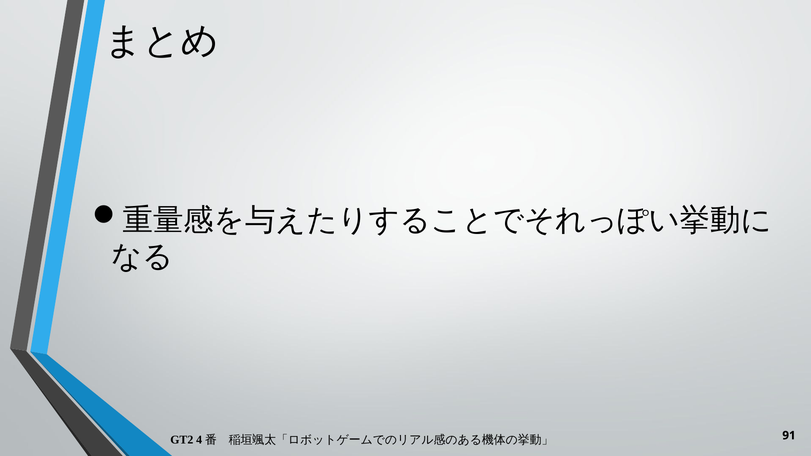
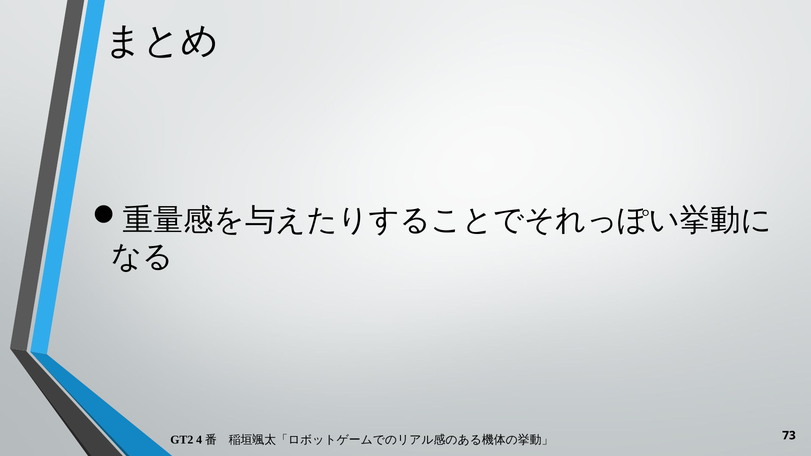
91: 91 -> 73
